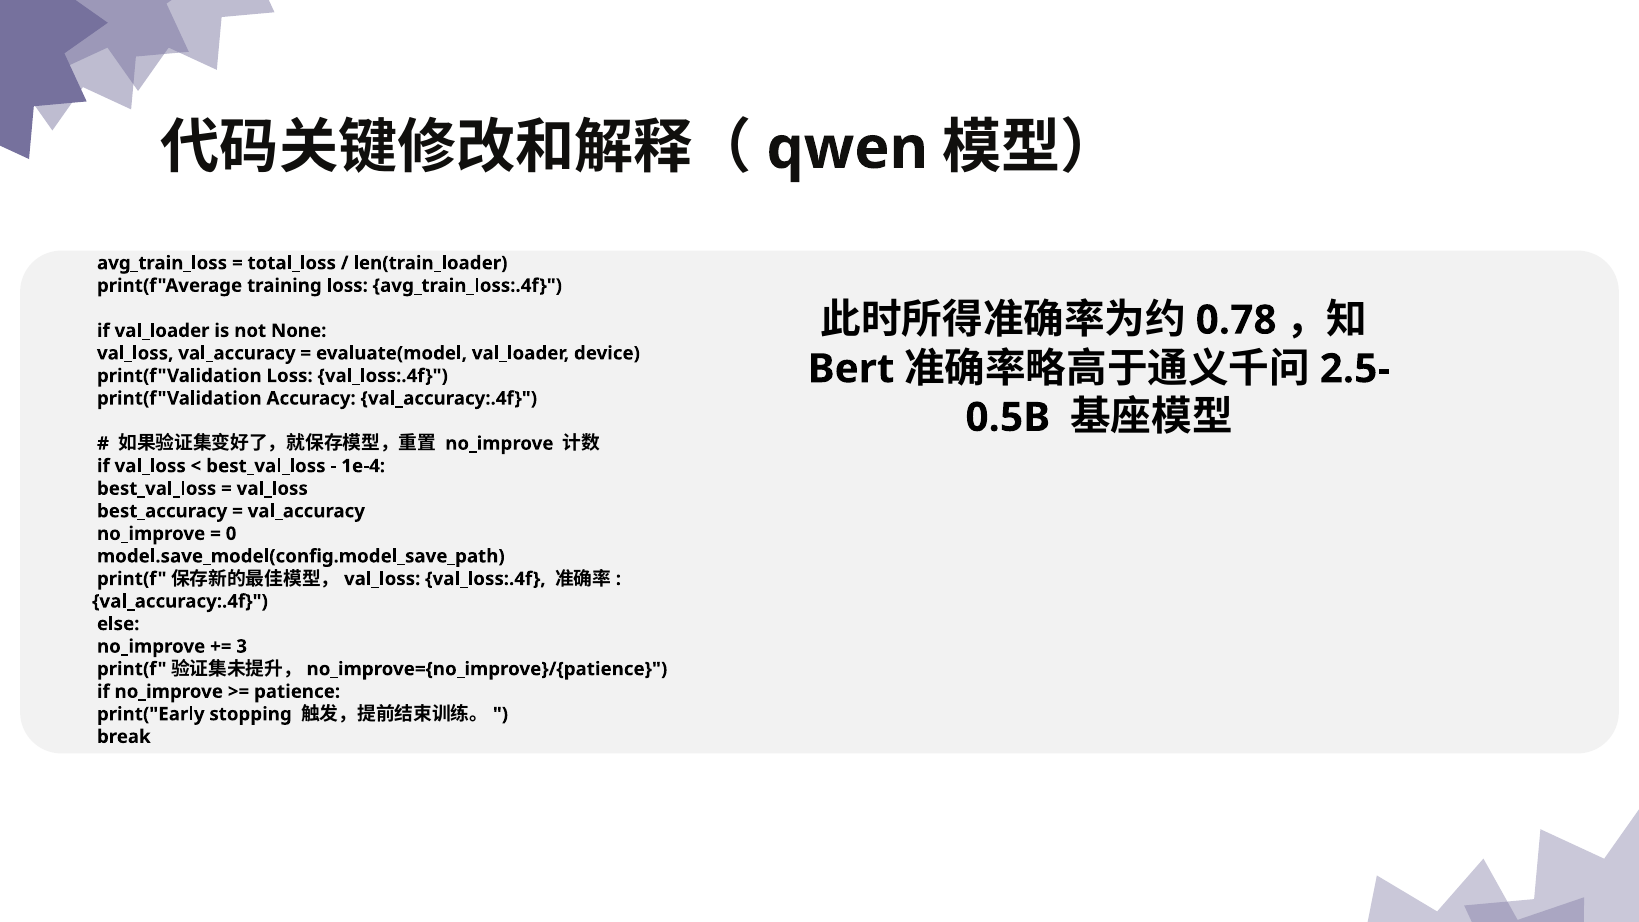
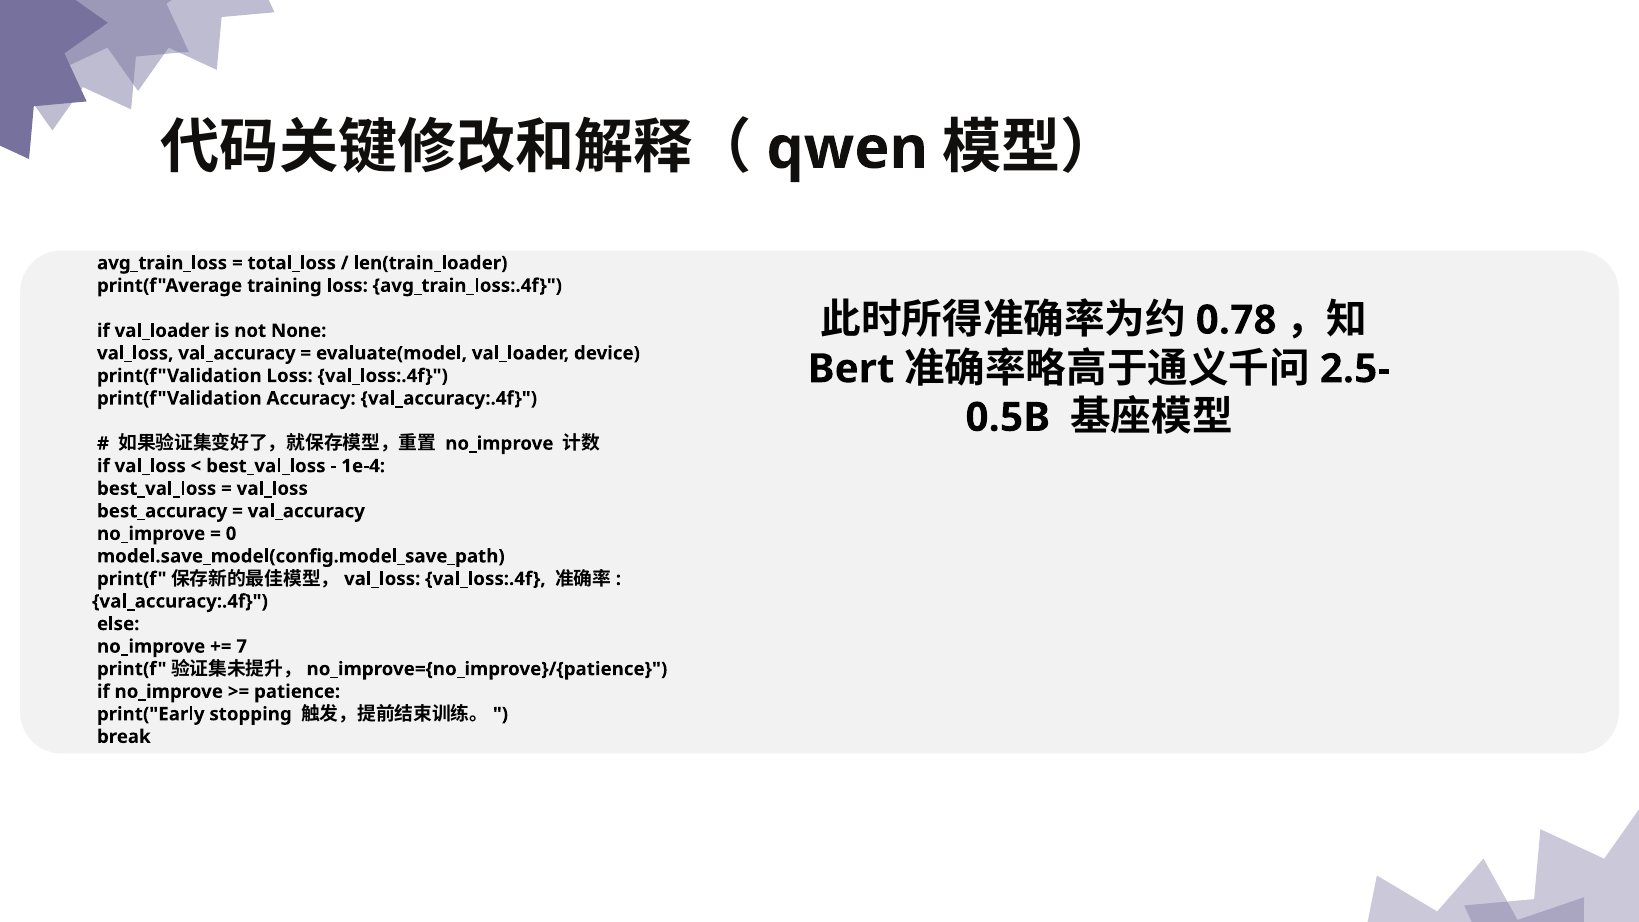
3: 3 -> 7
